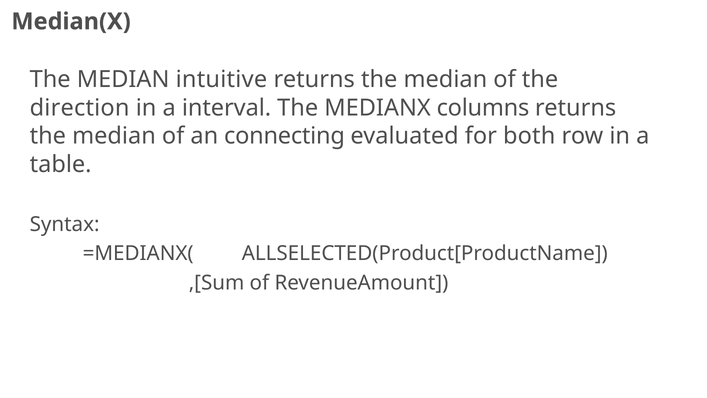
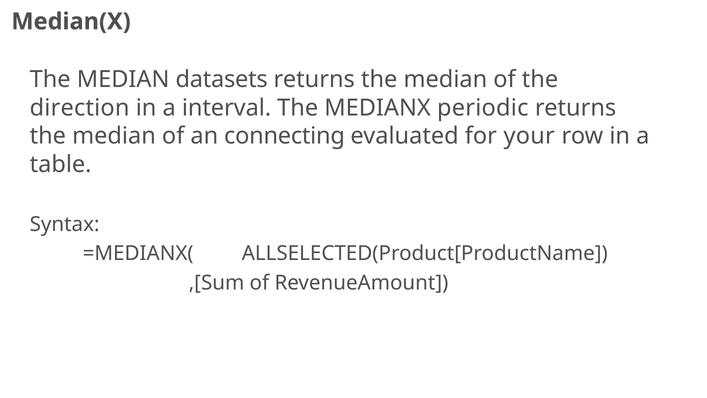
intuitive: intuitive -> datasets
columns: columns -> periodic
both: both -> your
